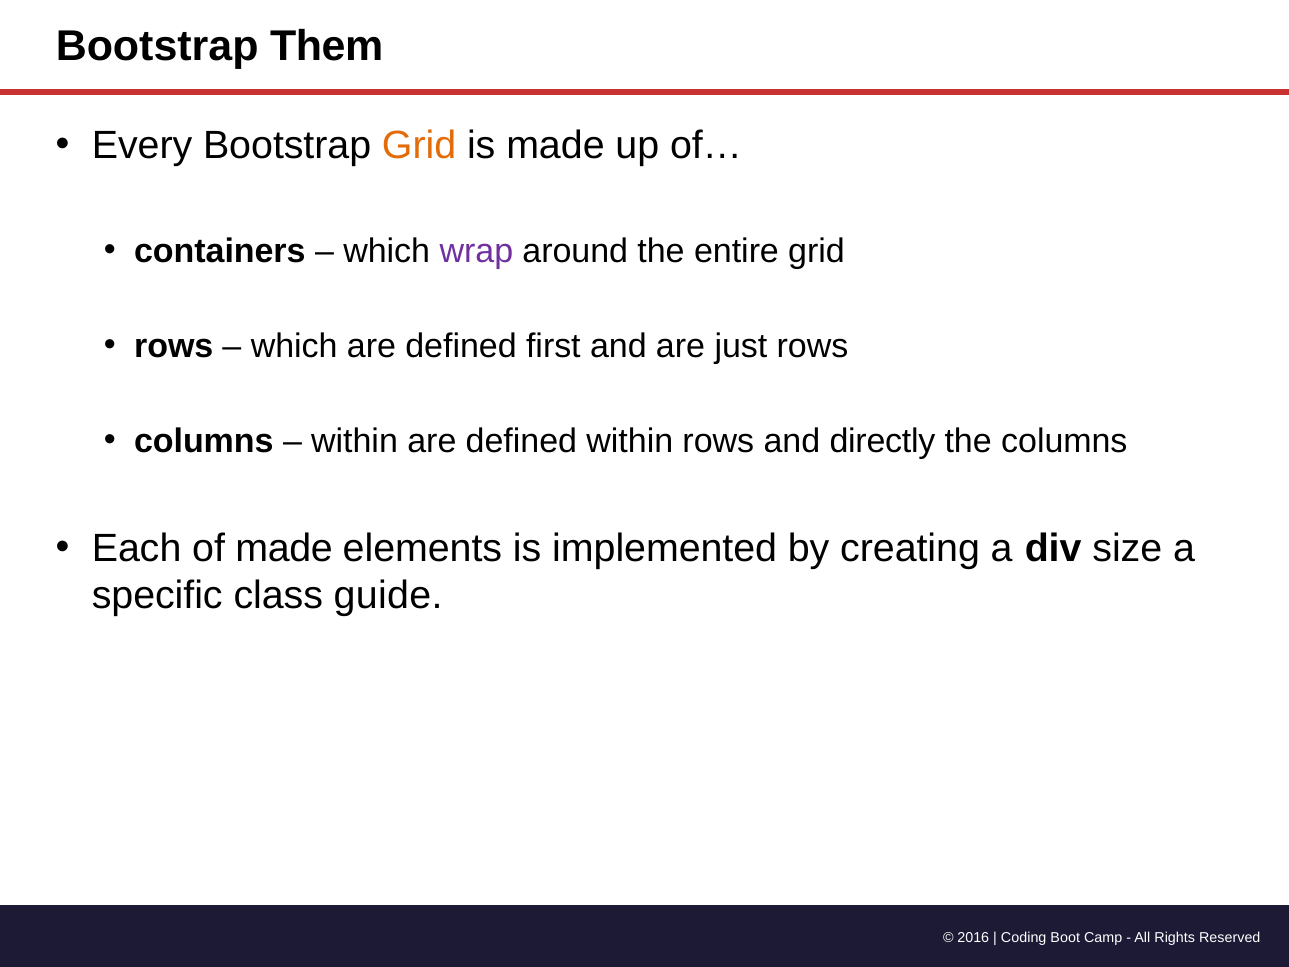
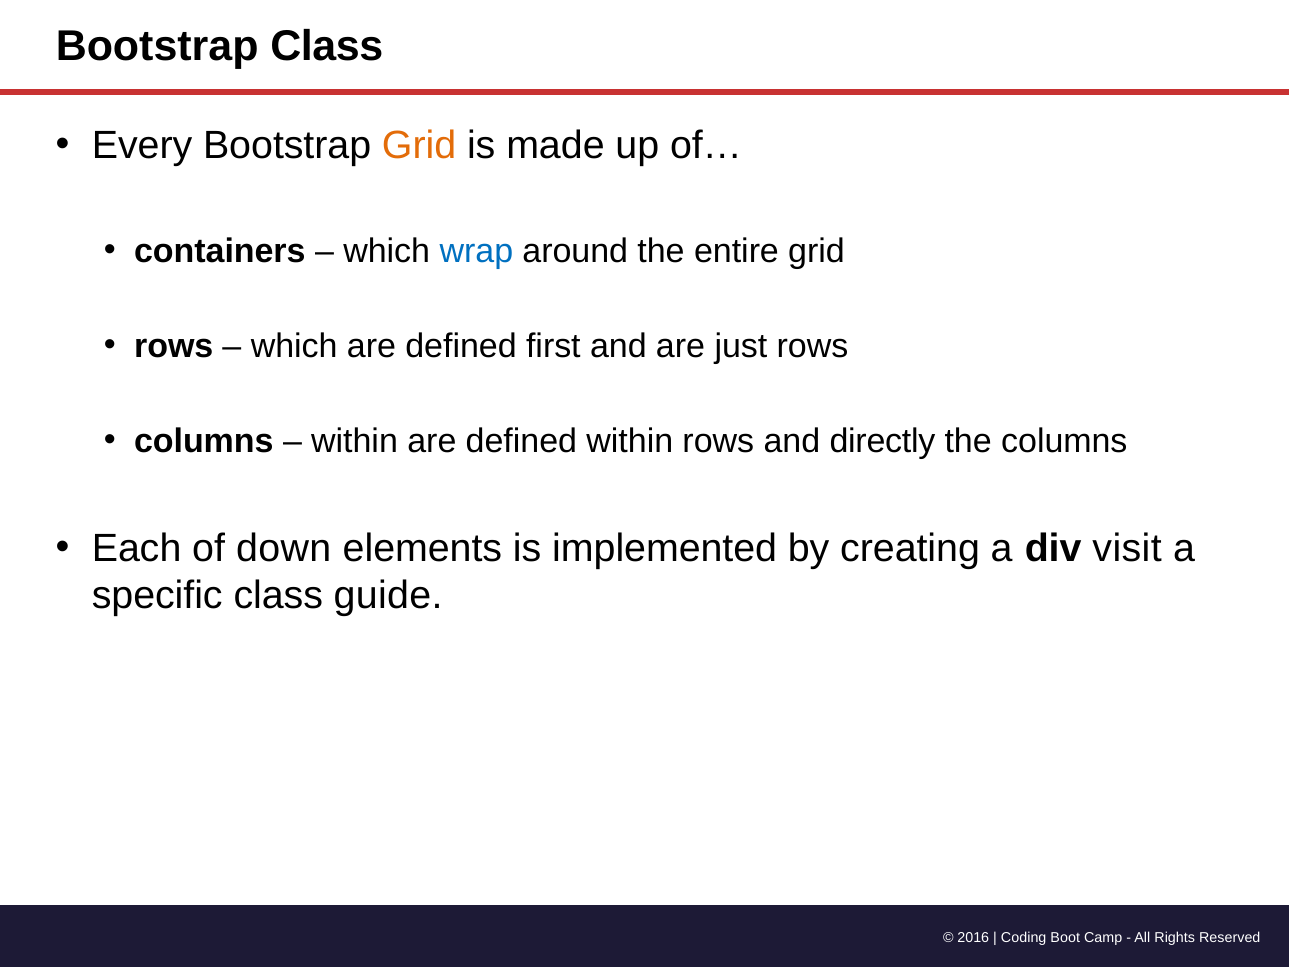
Bootstrap Them: Them -> Class
wrap colour: purple -> blue
of made: made -> down
size: size -> visit
